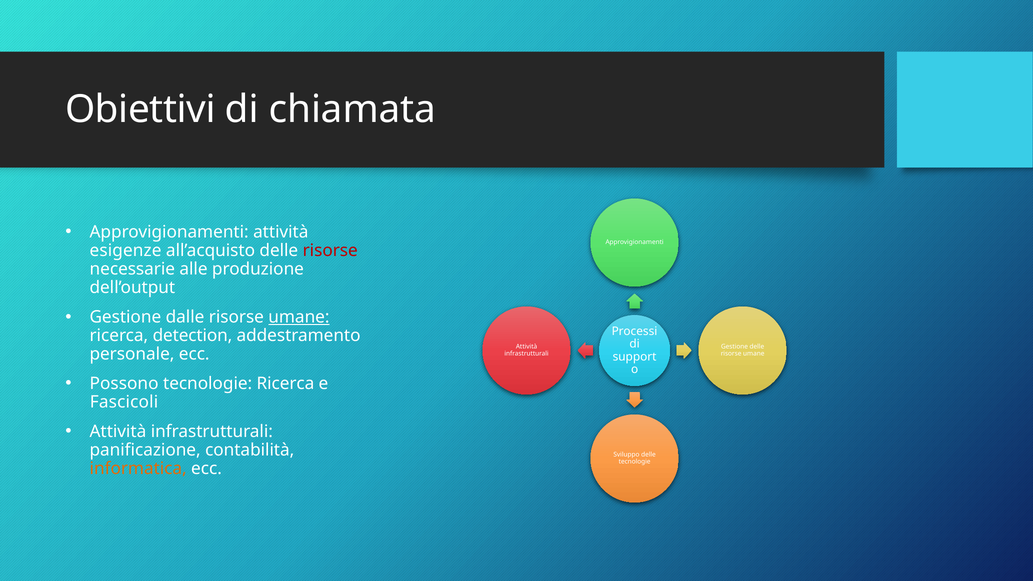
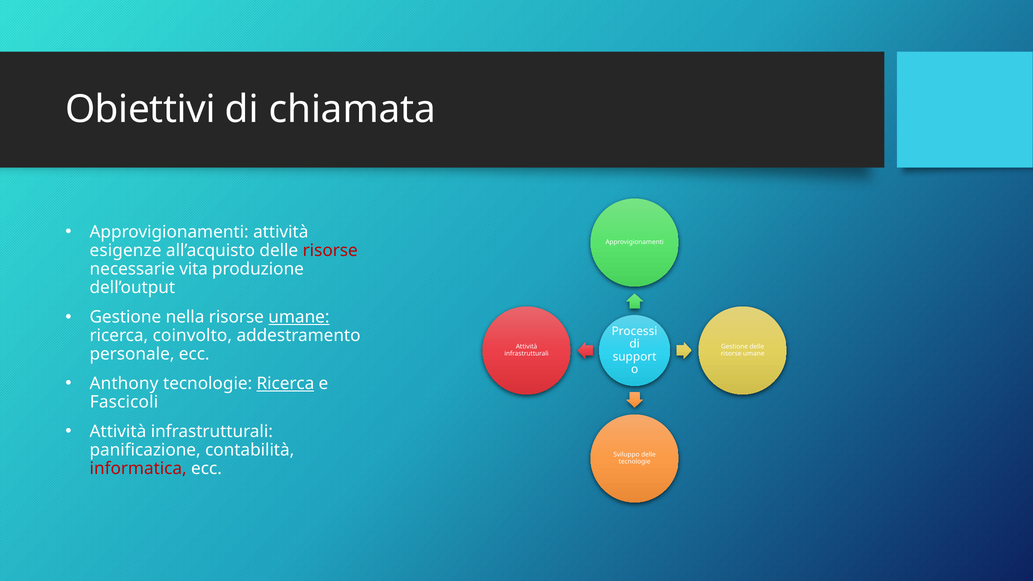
alle: alle -> vita
dalle: dalle -> nella
detection: detection -> coinvolto
Possono: Possono -> Anthony
Ricerca at (285, 384) underline: none -> present
informatica colour: orange -> red
